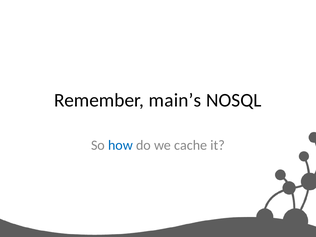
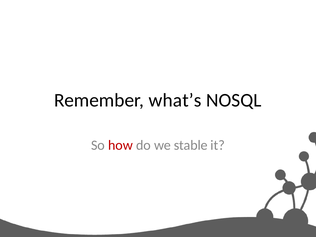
main’s: main’s -> what’s
how colour: blue -> red
cache: cache -> stable
